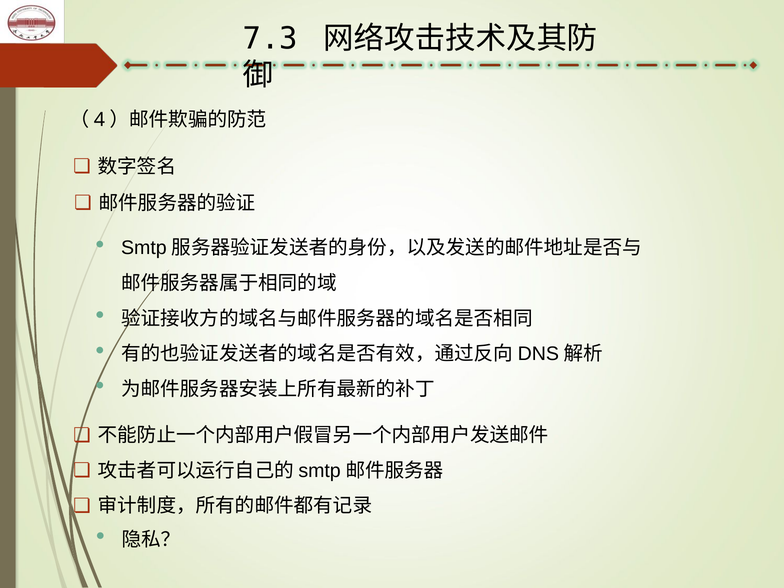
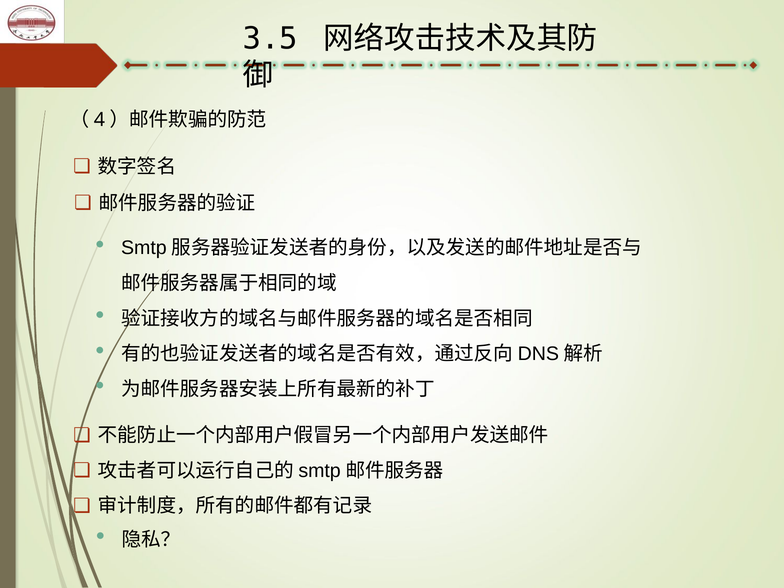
7.3: 7.3 -> 3.5
